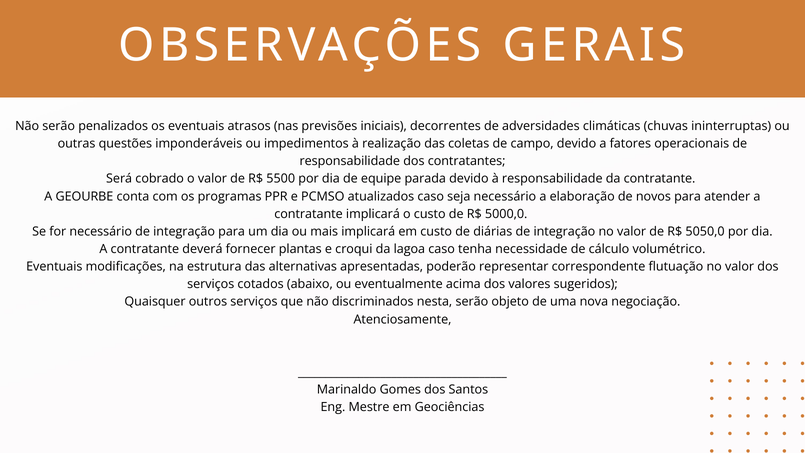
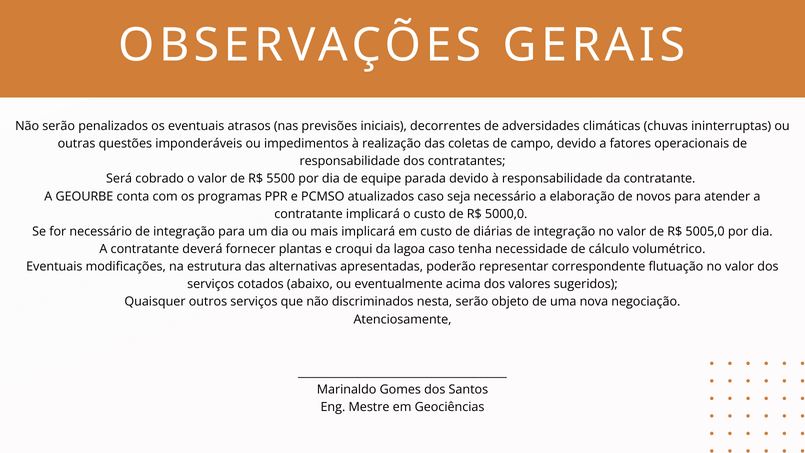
5050,0: 5050,0 -> 5005,0
